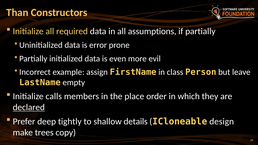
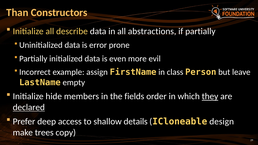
required: required -> describe
assumptions: assumptions -> abstractions
calls: calls -> hide
place: place -> fields
they underline: none -> present
tightly: tightly -> access
